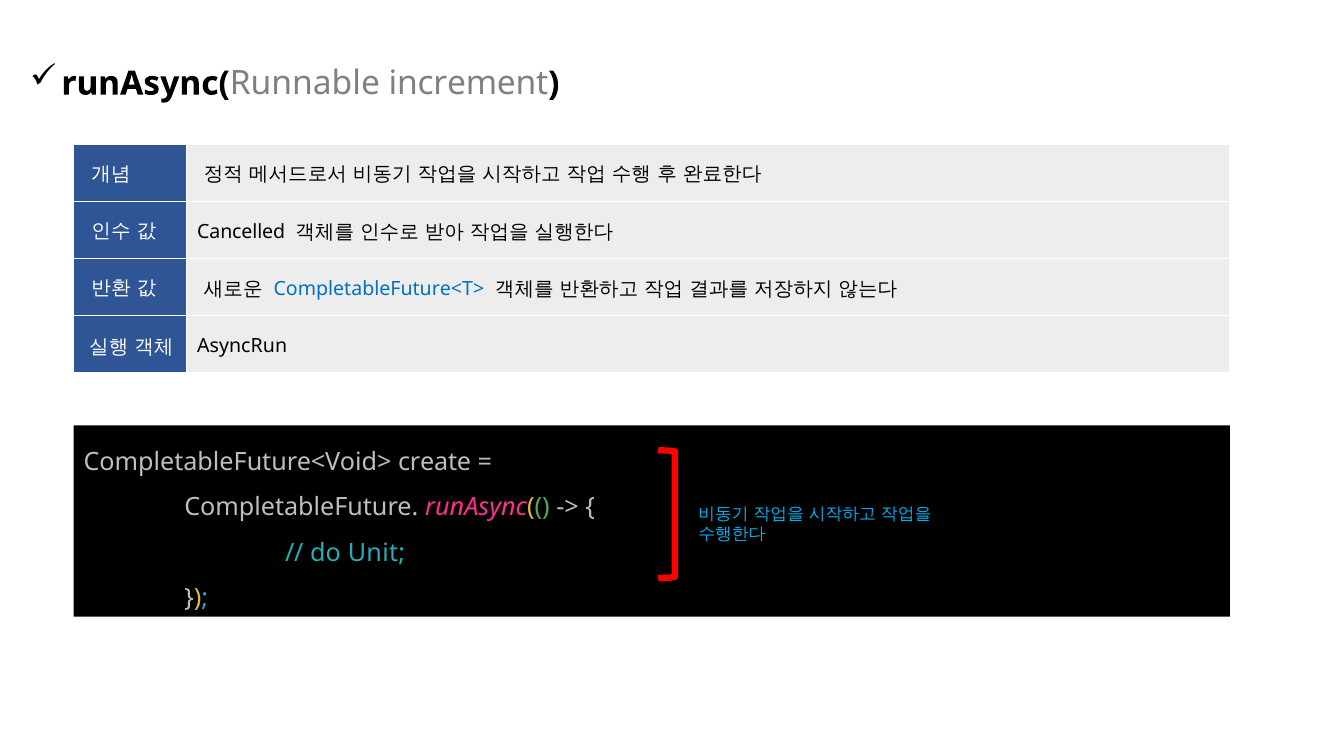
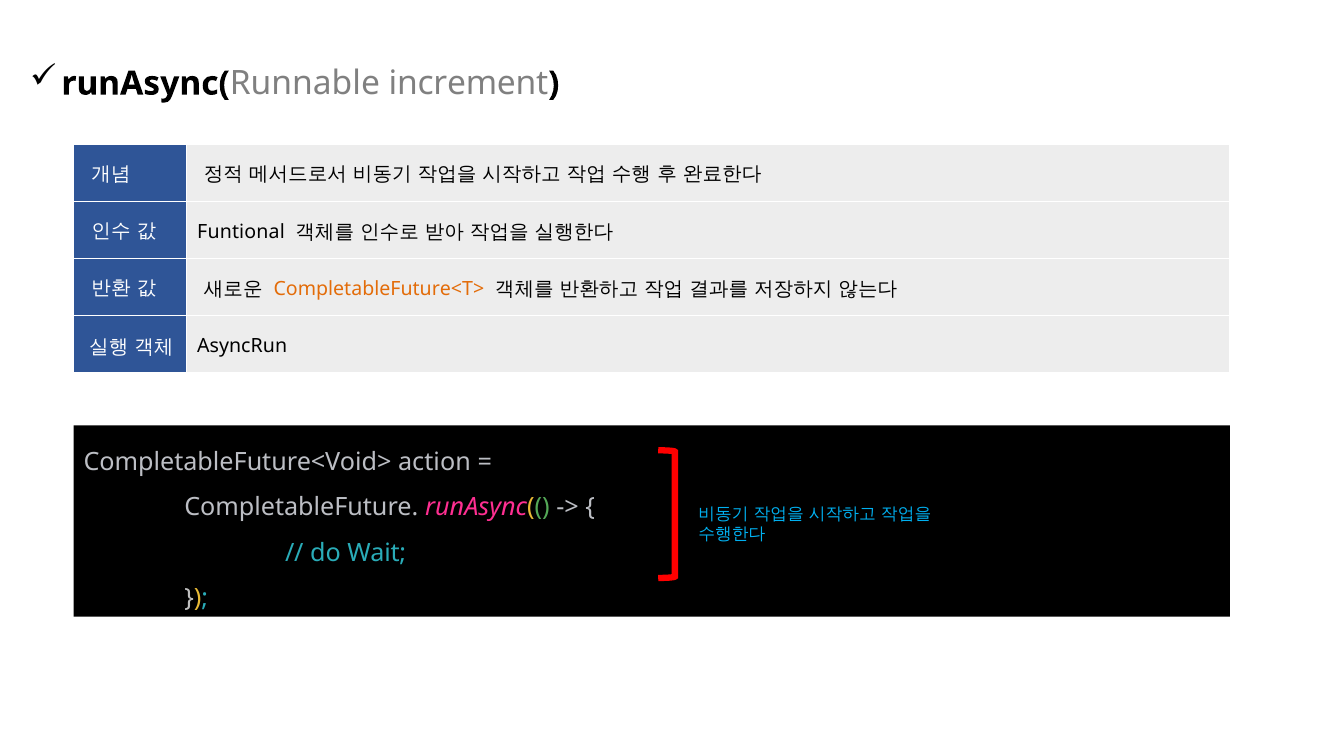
Cancelled: Cancelled -> Funtional
CompletableFuture<T> colour: blue -> orange
create: create -> action
Unit: Unit -> Wait
